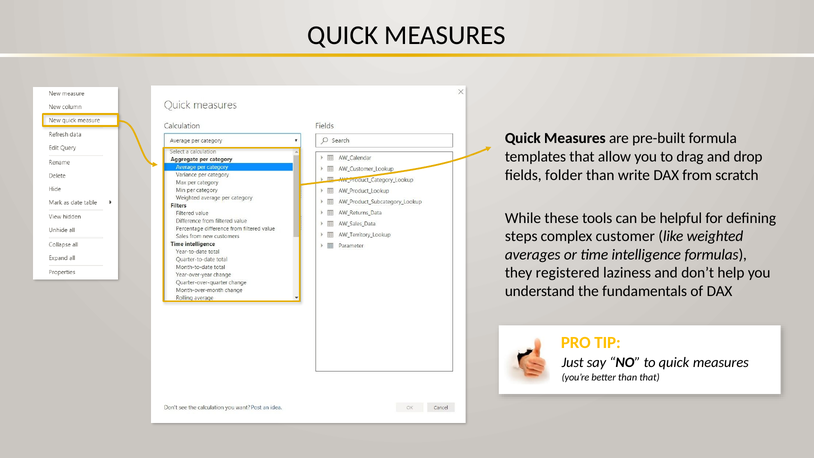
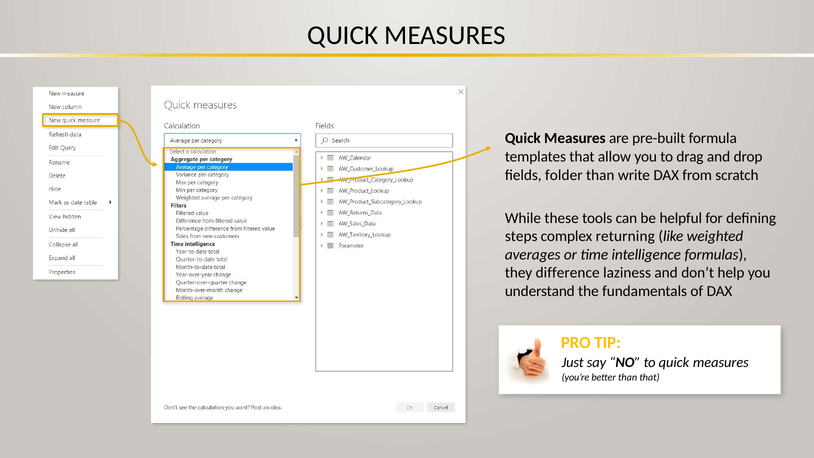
customer: customer -> returning
registered: registered -> difference
